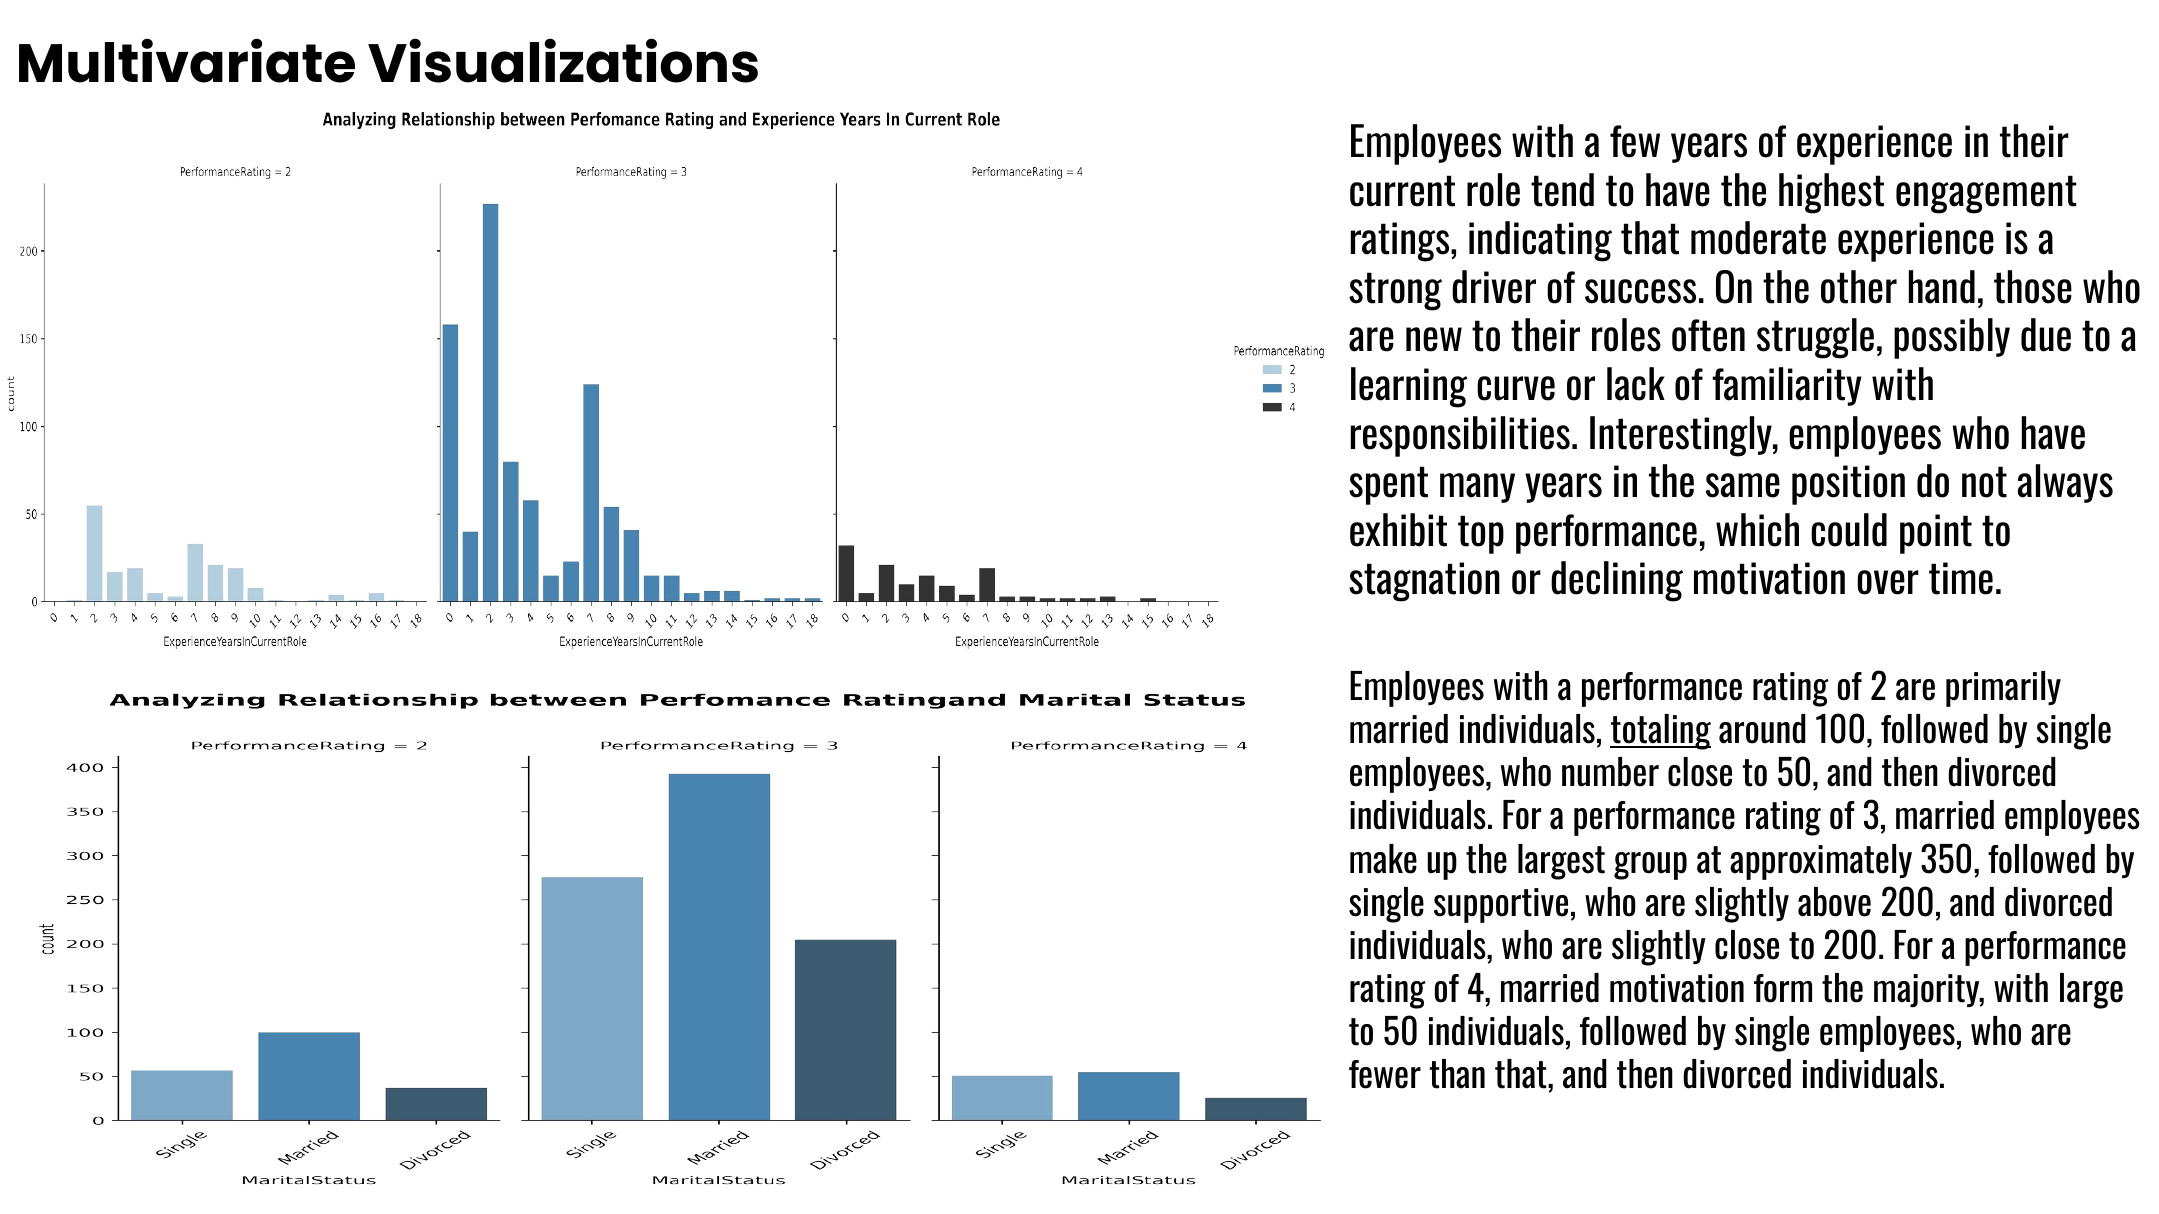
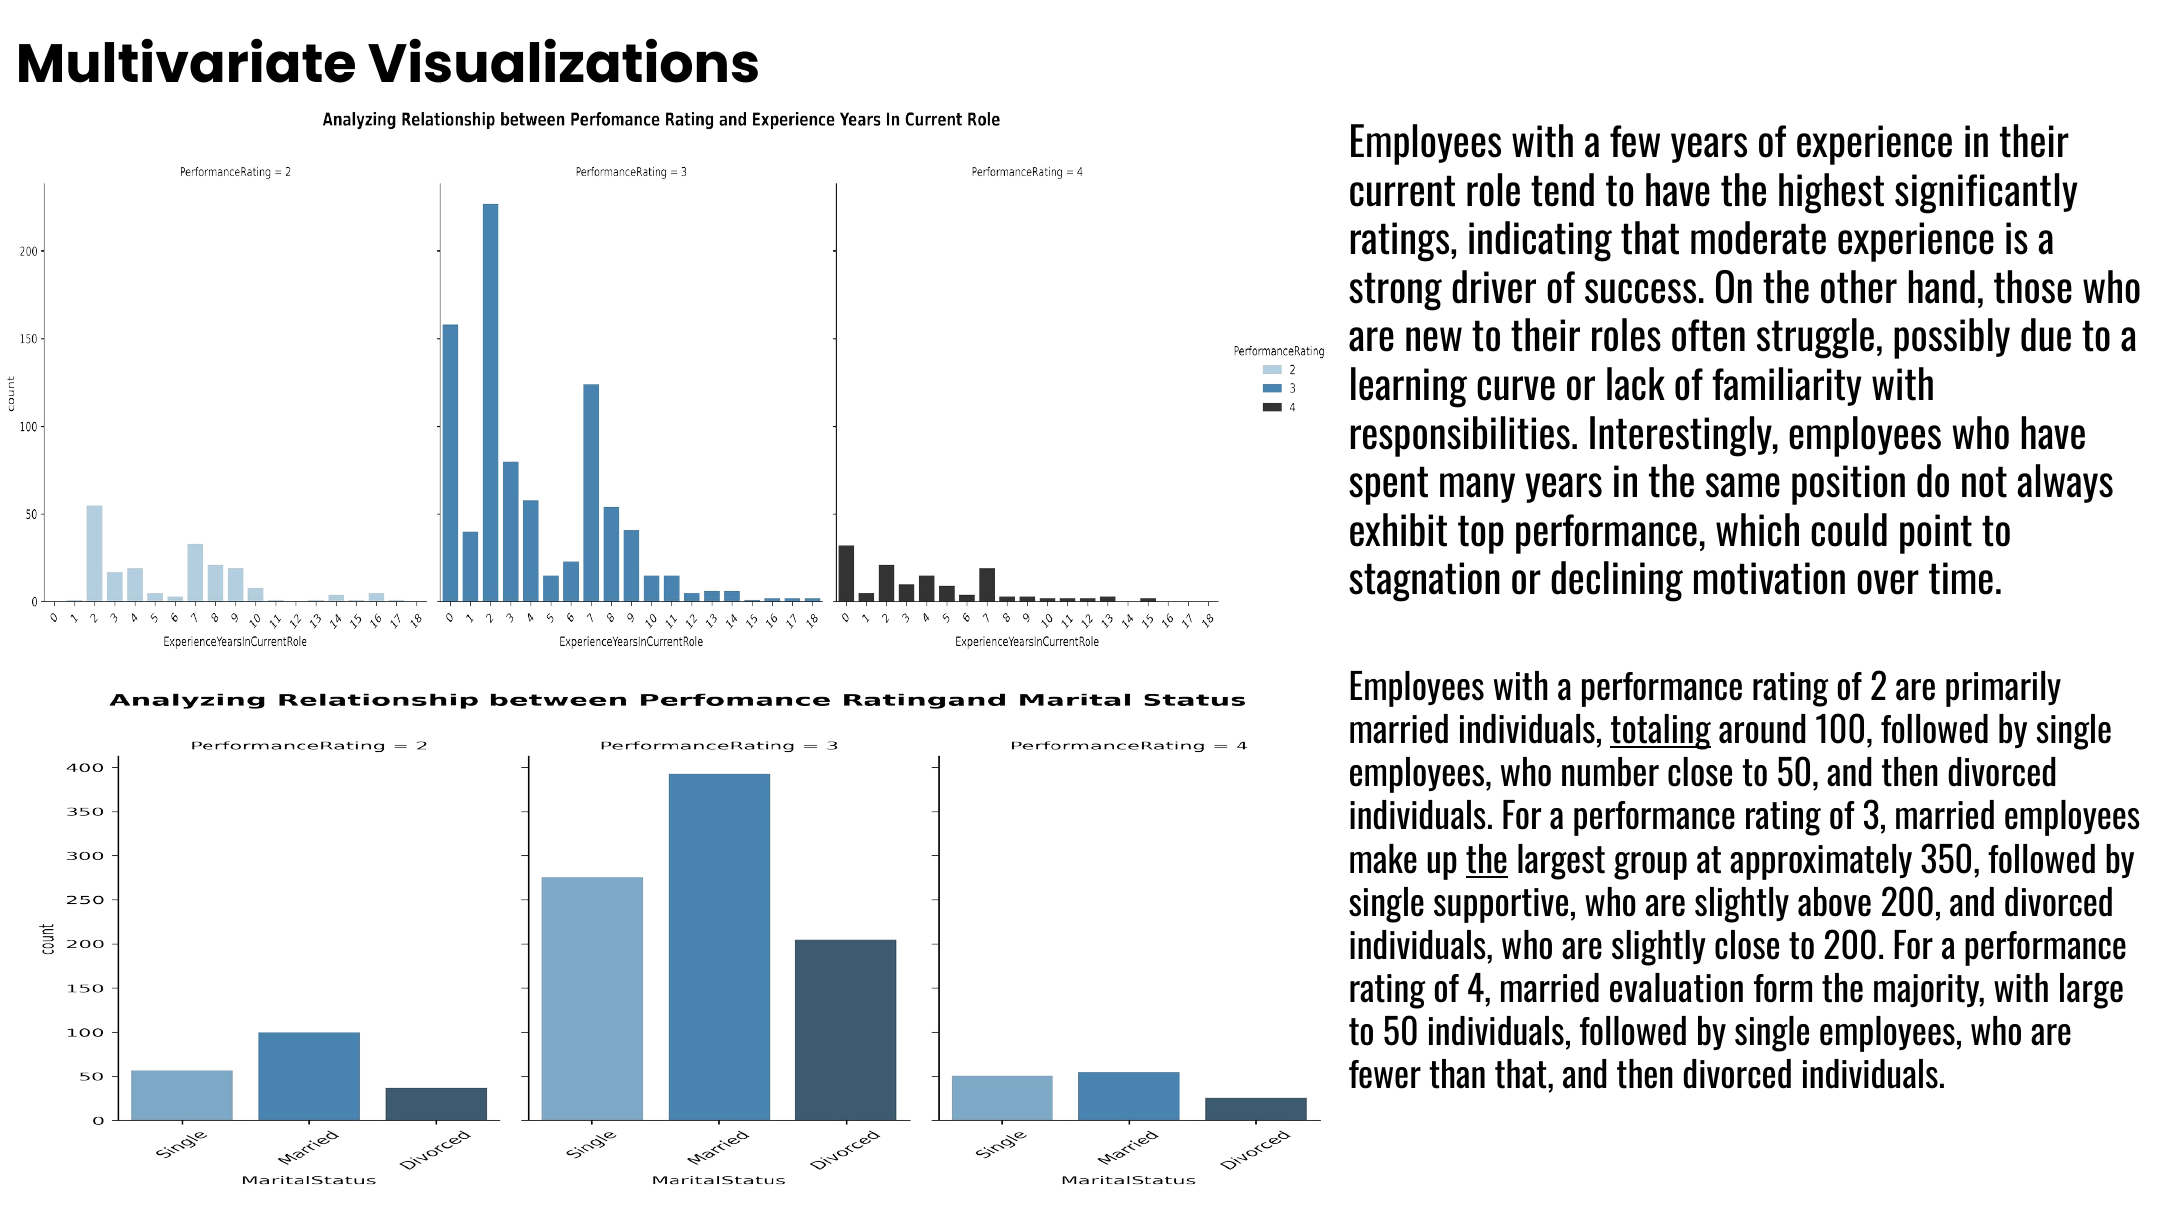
engagement: engagement -> significantly
the at (1487, 862) underline: none -> present
married motivation: motivation -> evaluation
